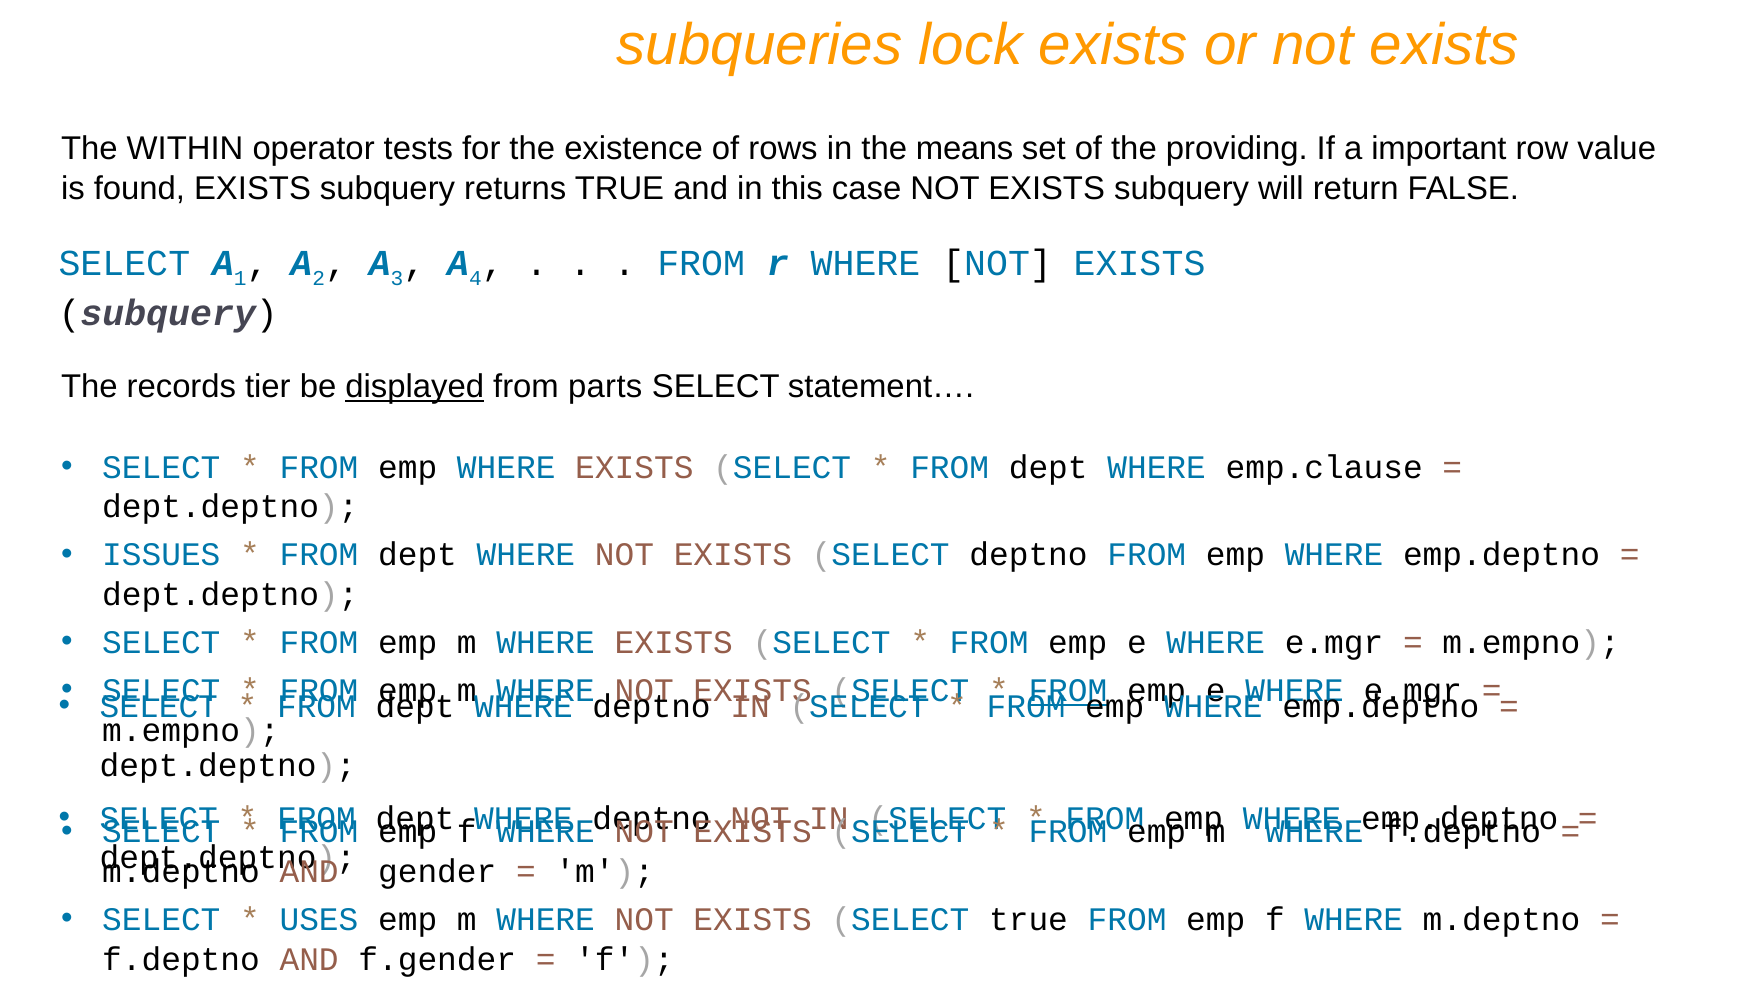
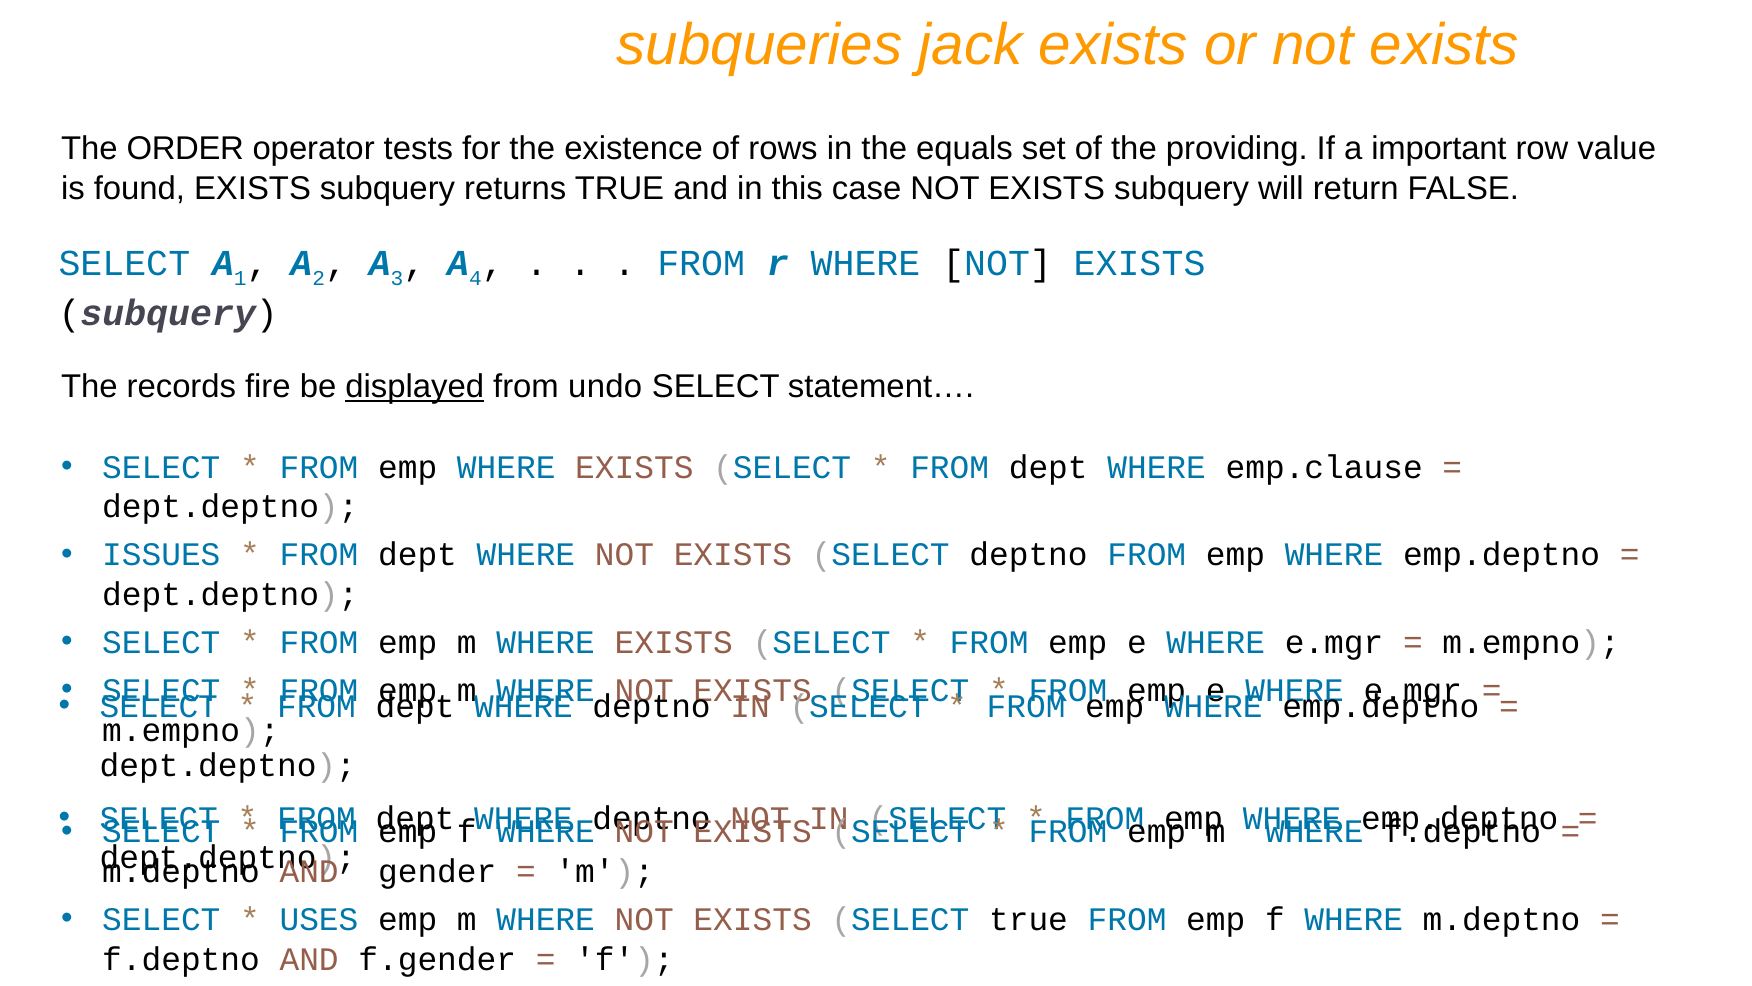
lock: lock -> jack
WITHIN: WITHIN -> ORDER
means: means -> equals
tier: tier -> fire
parts: parts -> undo
FROM at (1068, 690) underline: present -> none
